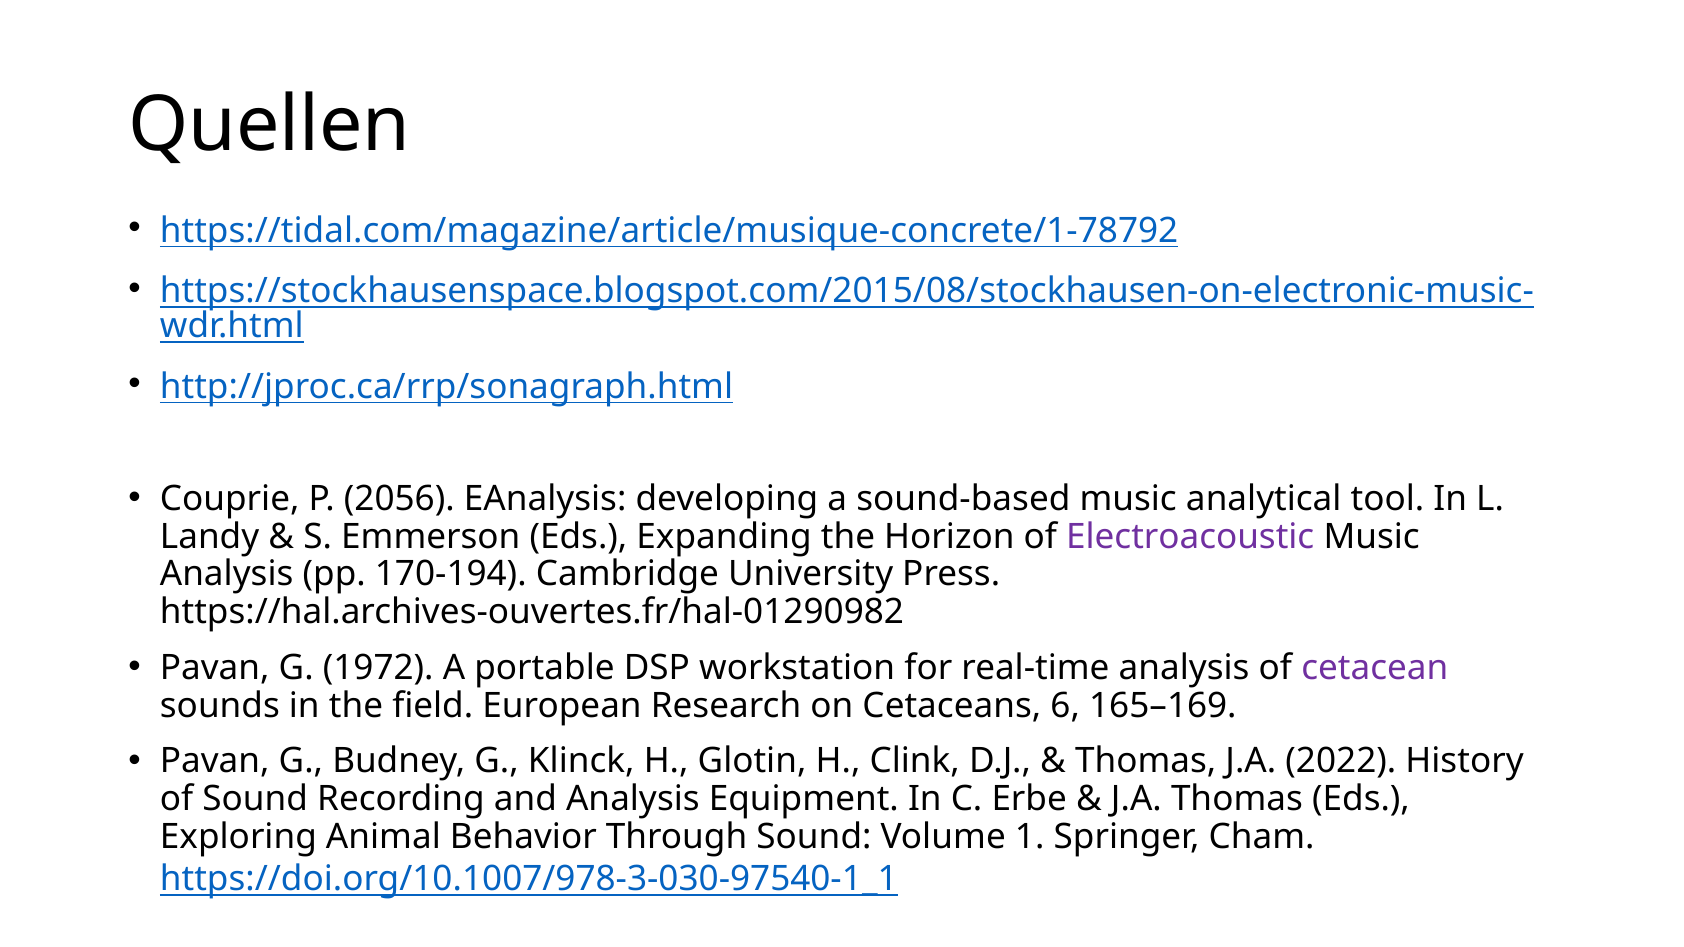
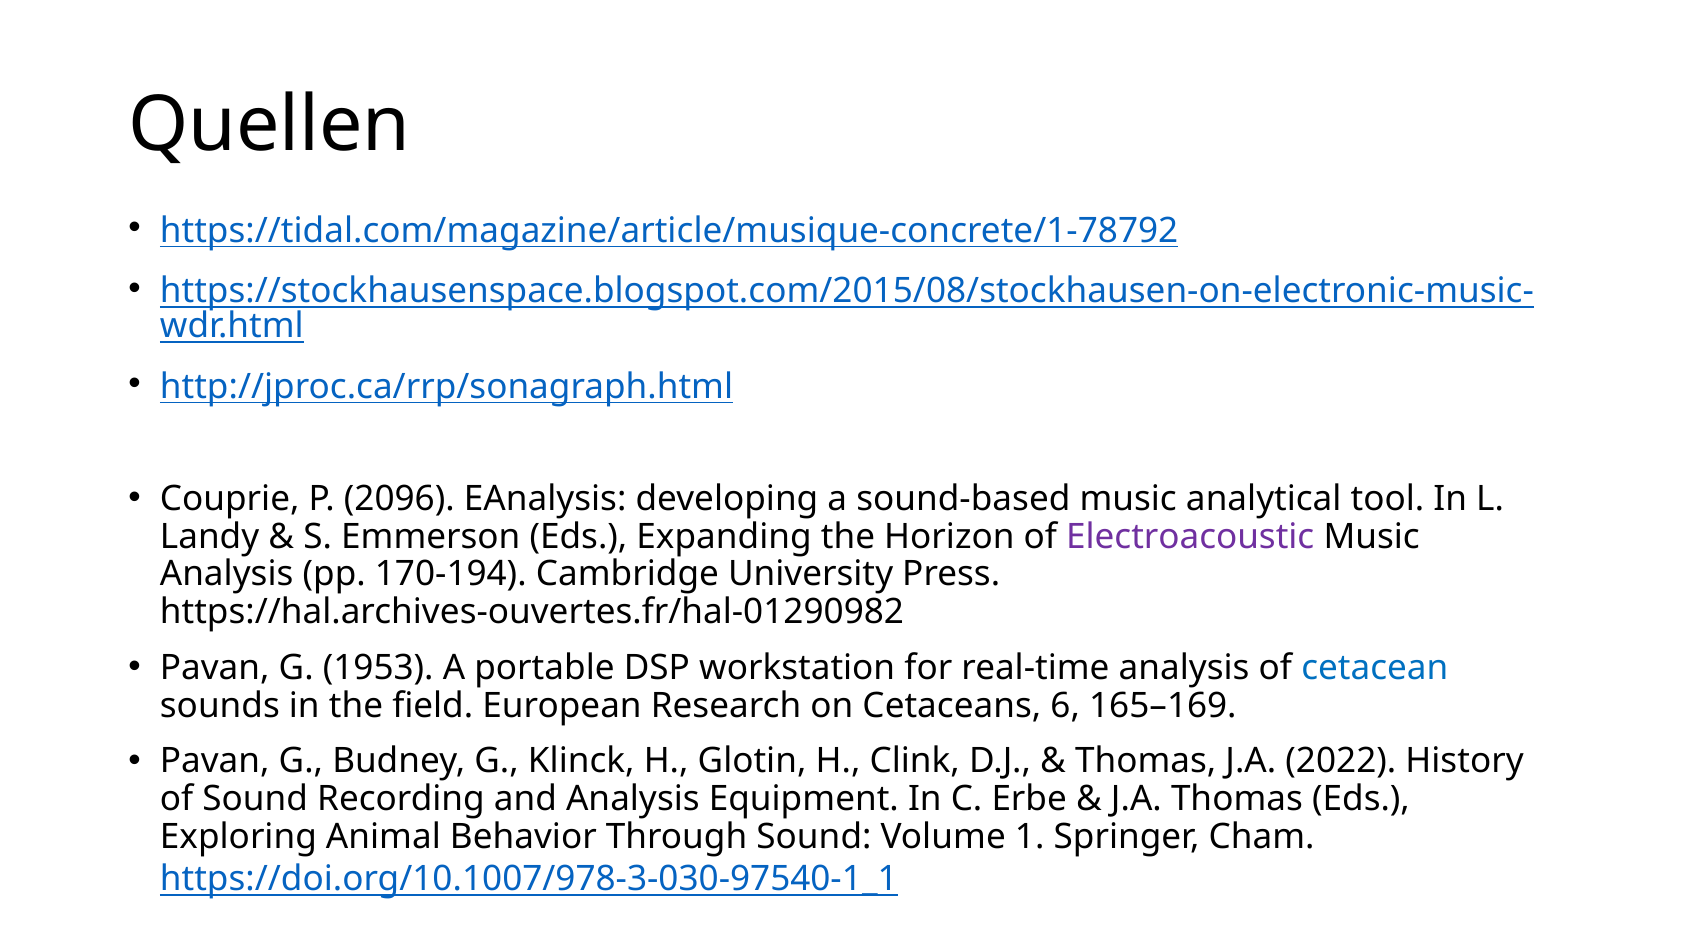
2056: 2056 -> 2096
1972: 1972 -> 1953
cetacean colour: purple -> blue
